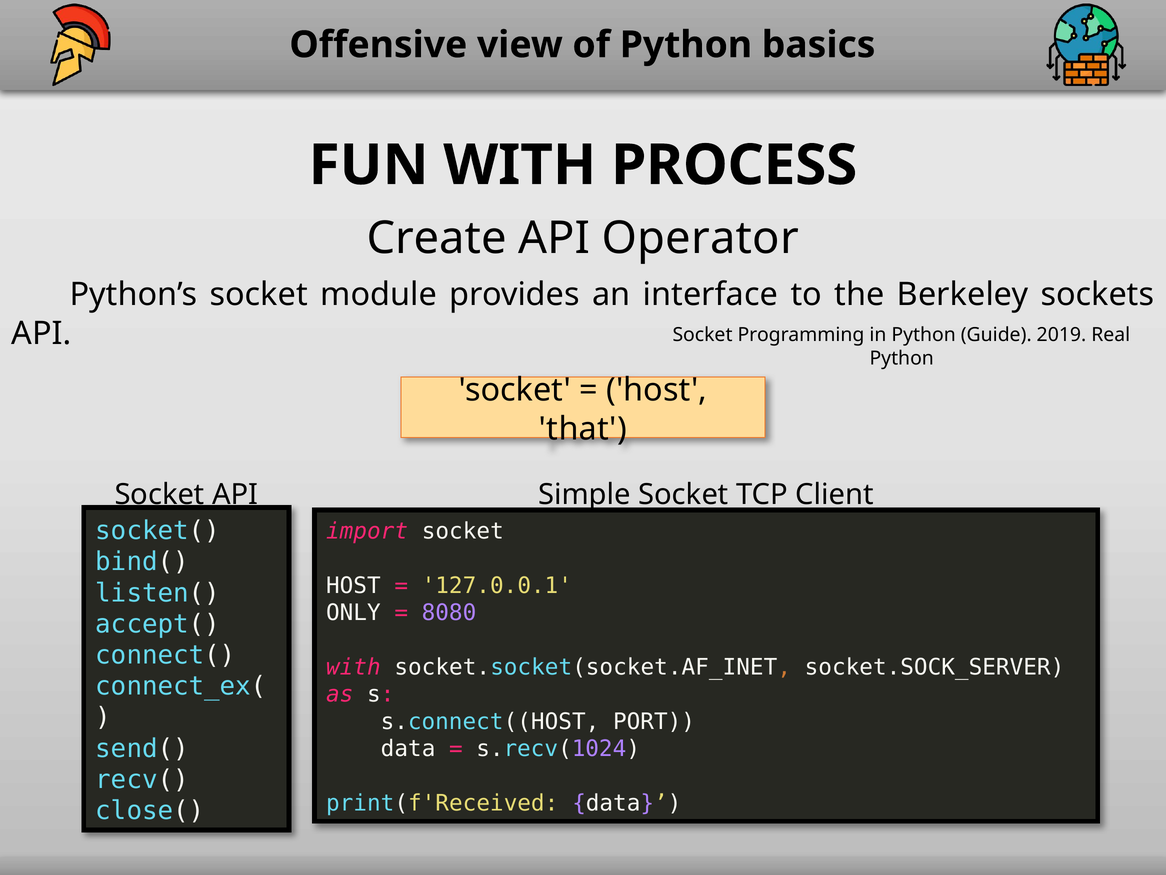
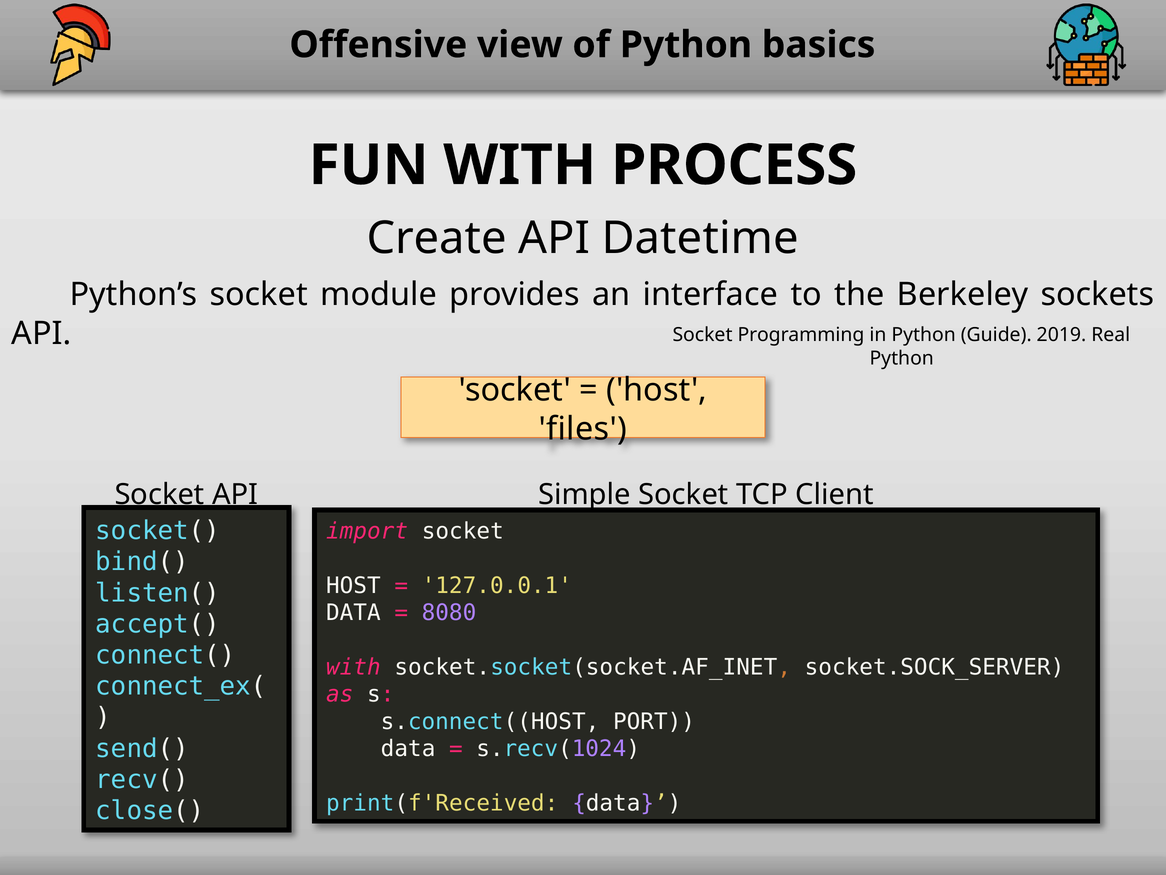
Operator: Operator -> Datetime
that: that -> files
ONLY at (353, 612): ONLY -> DATA
